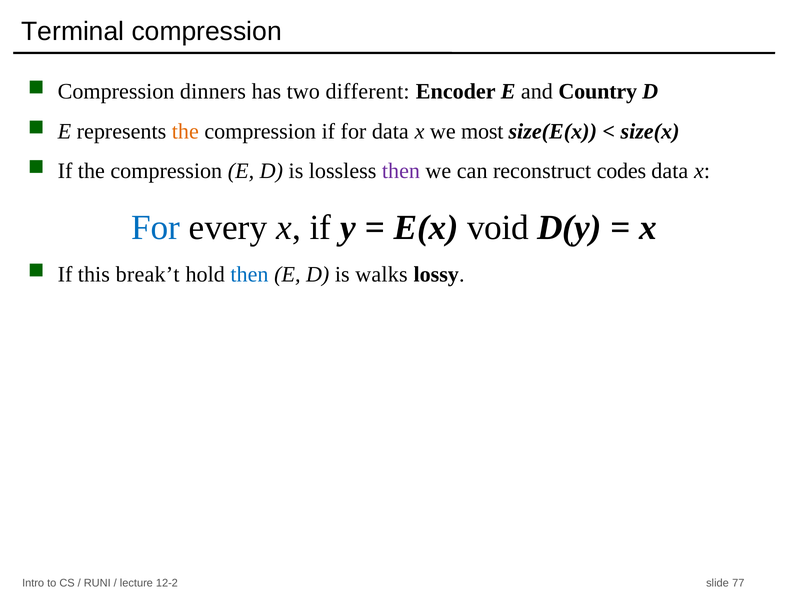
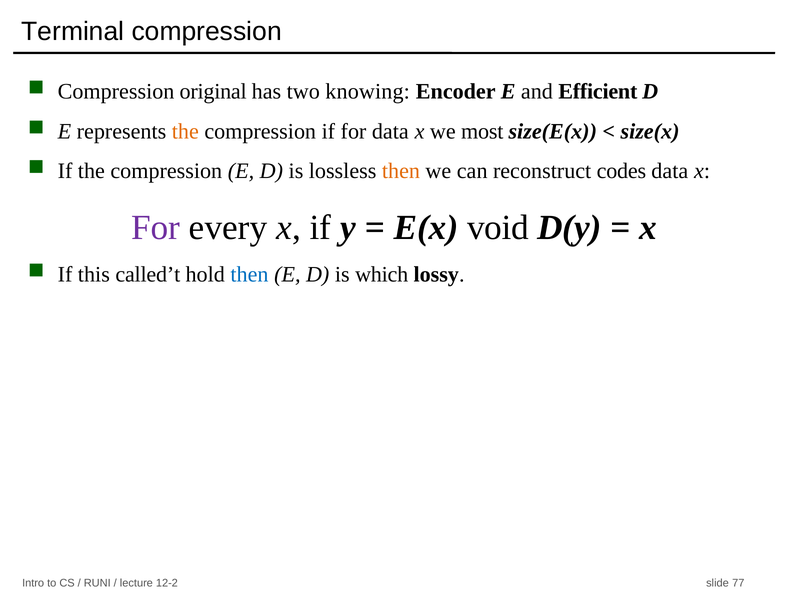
dinners: dinners -> original
different: different -> knowing
Country: Country -> Efficient
then at (401, 171) colour: purple -> orange
For at (156, 228) colour: blue -> purple
break’t: break’t -> called’t
walks: walks -> which
